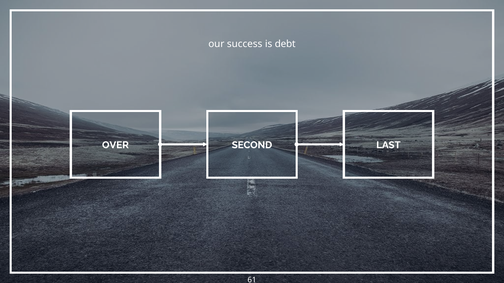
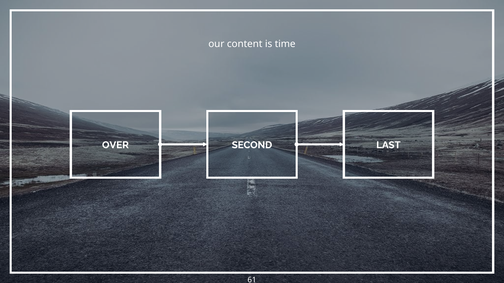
success: success -> content
debt: debt -> time
